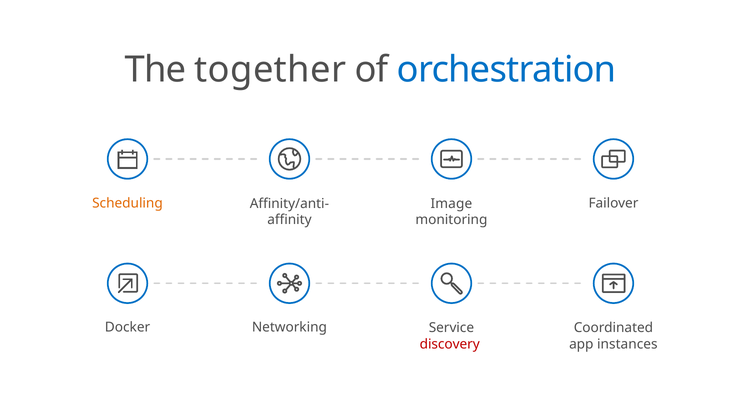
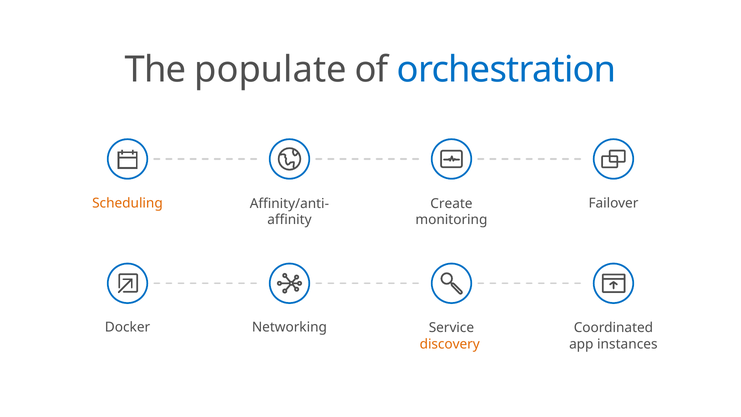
together: together -> populate
Image: Image -> Create
discovery colour: red -> orange
